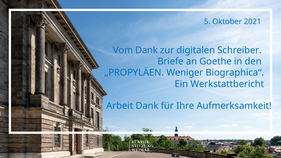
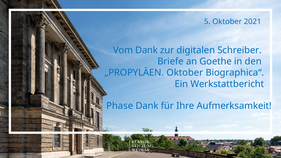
„PROPYLÄEN Weniger: Weniger -> Oktober
Arbeit: Arbeit -> Phase
